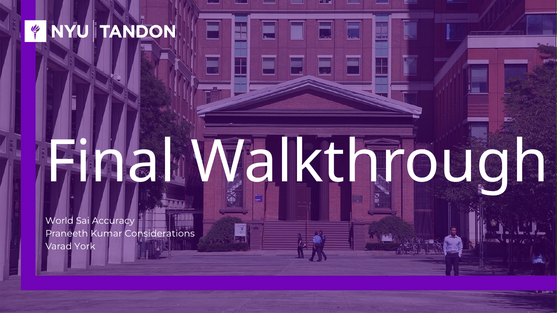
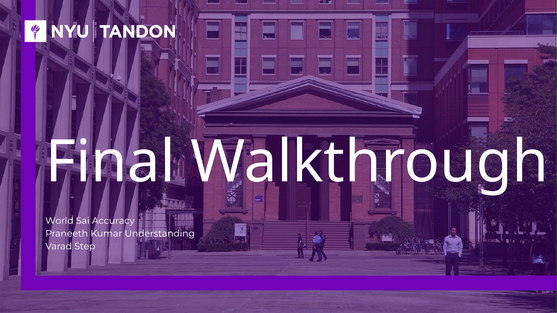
Considerations: Considerations -> Understanding
York: York -> Step
